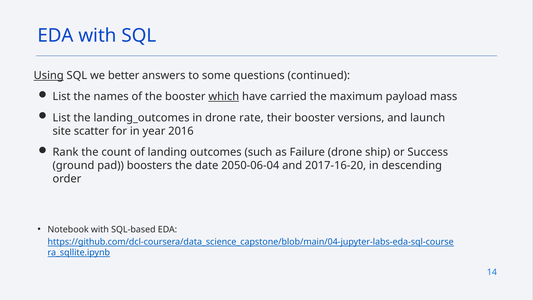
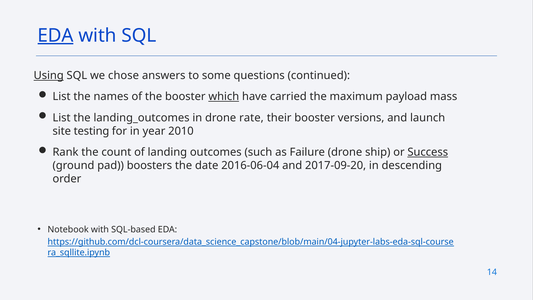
EDA at (56, 36) underline: none -> present
better: better -> chose
scatter: scatter -> testing
2016: 2016 -> 2010
Success underline: none -> present
2050-06-04: 2050-06-04 -> 2016-06-04
2017-16-20: 2017-16-20 -> 2017-09-20
